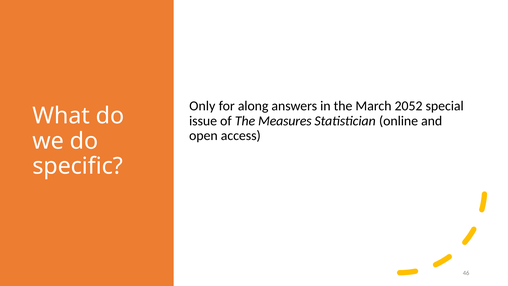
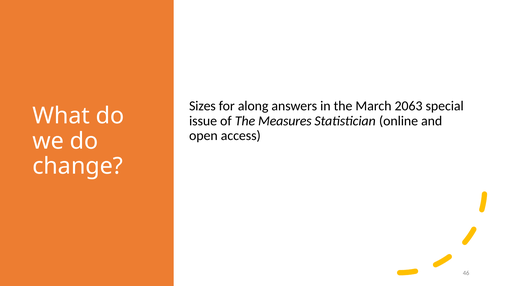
Only: Only -> Sizes
2052: 2052 -> 2063
specific: specific -> change
